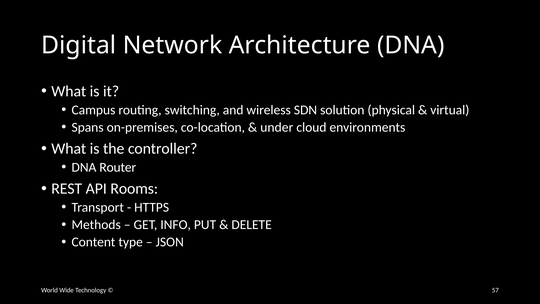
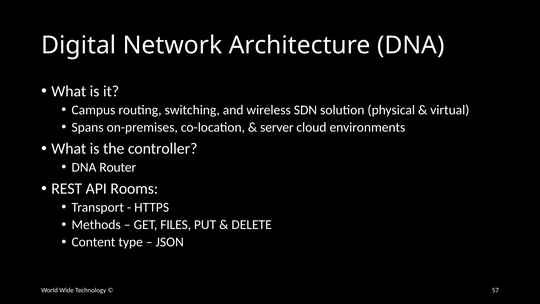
under: under -> server
INFO: INFO -> FILES
